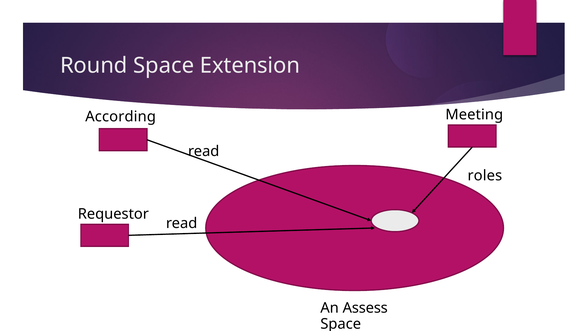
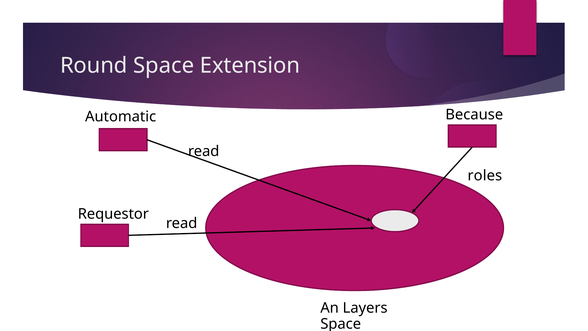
Meeting: Meeting -> Because
According: According -> Automatic
Assess: Assess -> Layers
